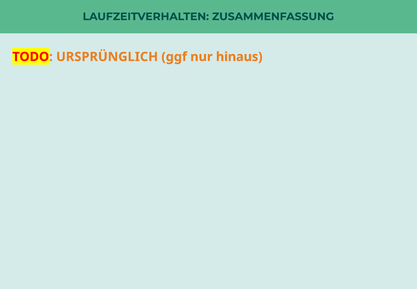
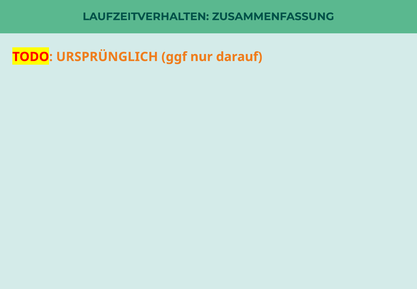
hinaus: hinaus -> darauf
